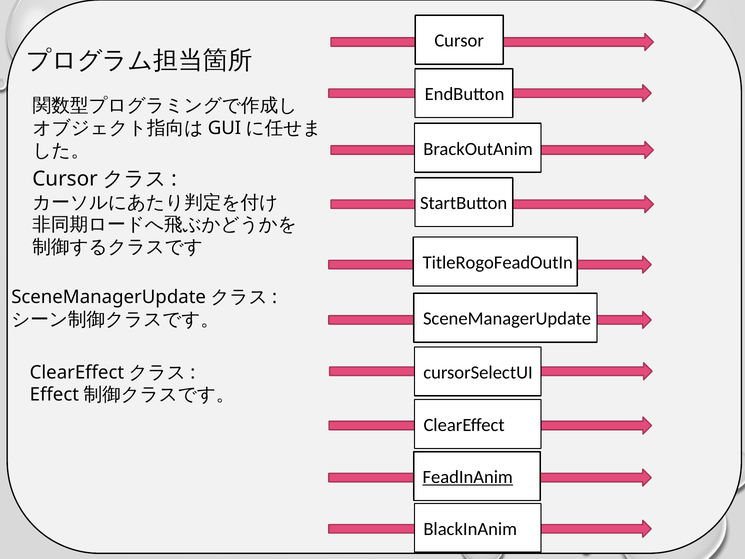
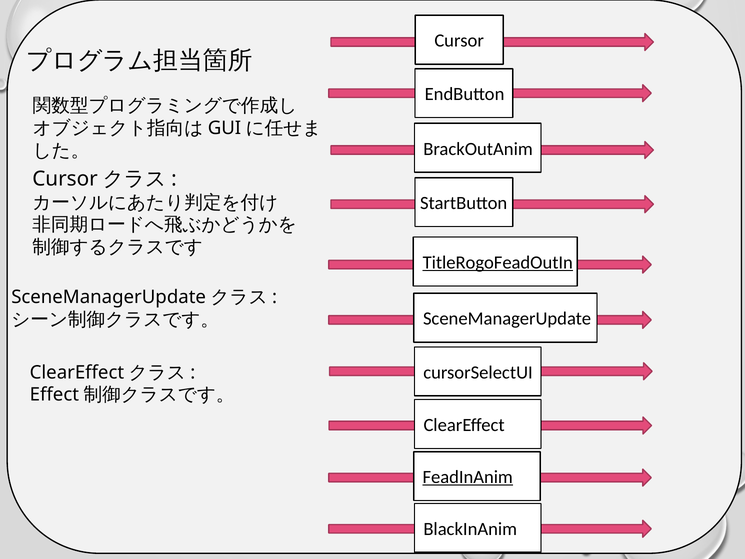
TitleRogoFeadOutIn underline: none -> present
